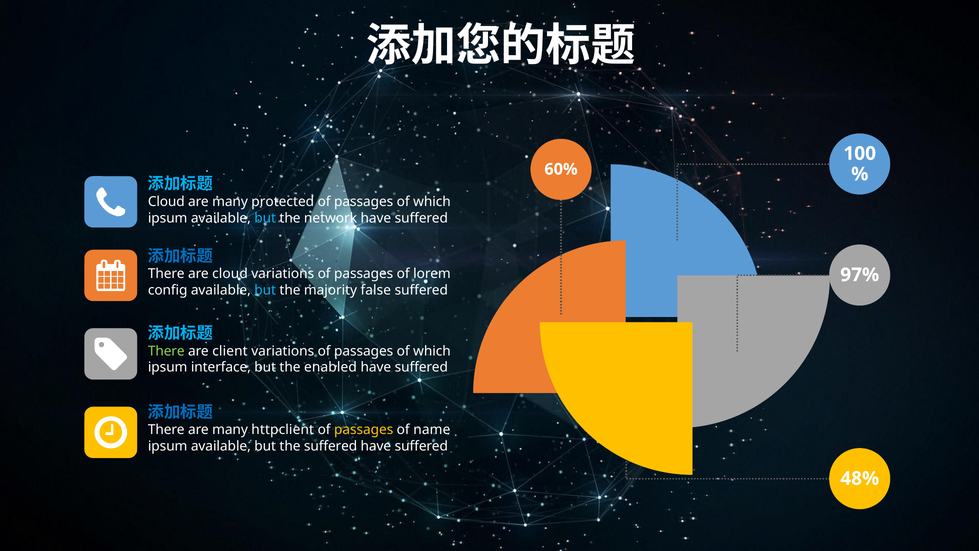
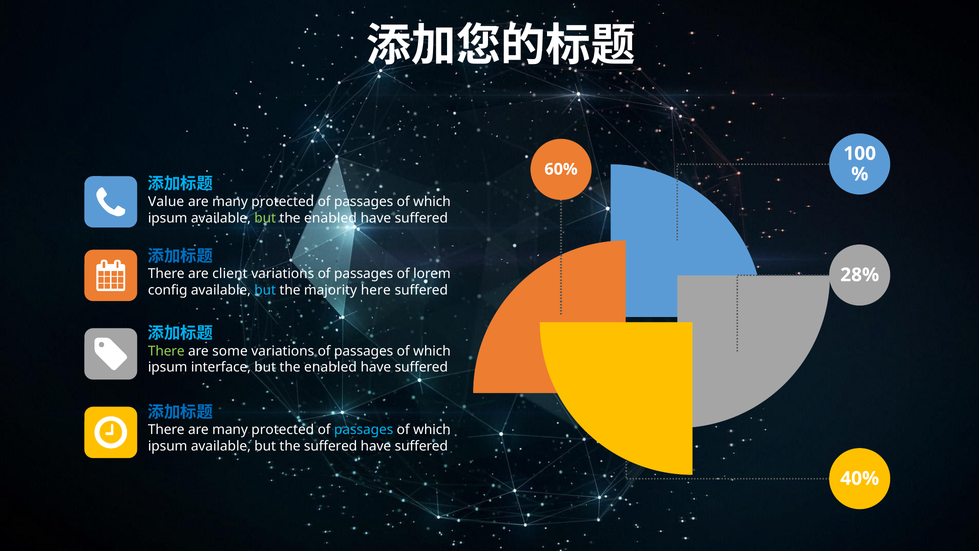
Cloud at (166, 202): Cloud -> Value
but at (265, 218) colour: light blue -> light green
network at (331, 218): network -> enabled
are cloud: cloud -> client
97%: 97% -> 28%
false: false -> here
client: client -> some
There are many httpclient: httpclient -> protected
passages at (364, 430) colour: yellow -> light blue
name at (432, 430): name -> which
48%: 48% -> 40%
